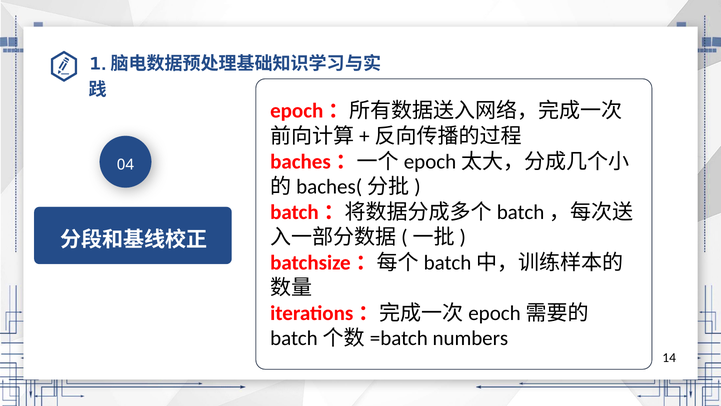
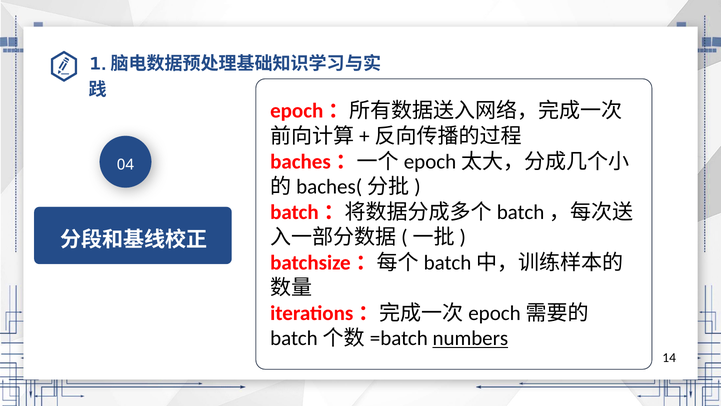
numbers underline: none -> present
